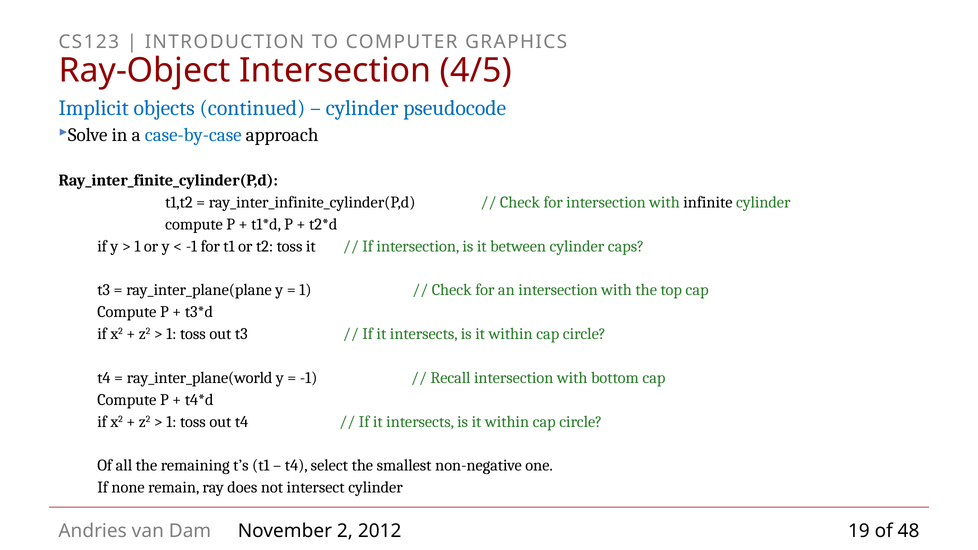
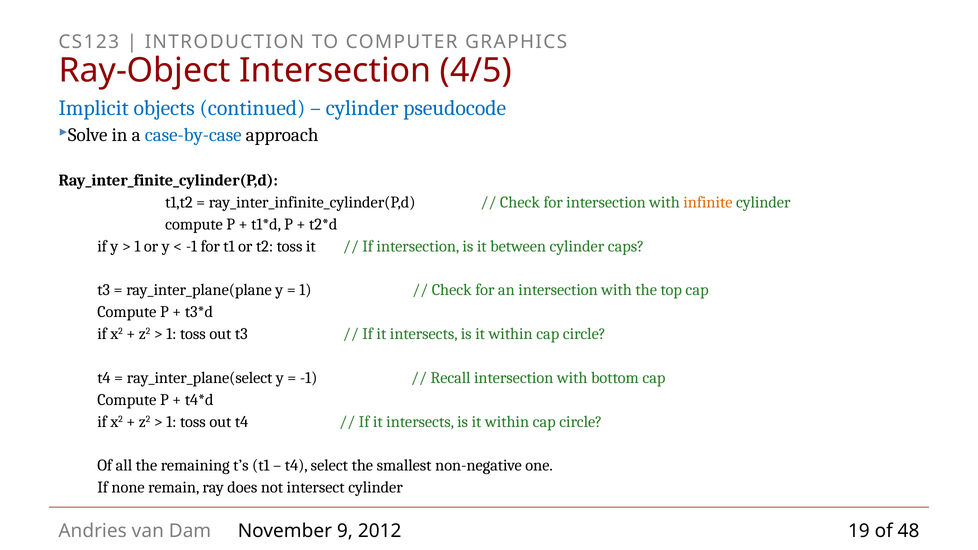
infinite colour: black -> orange
ray_inter_plane(world: ray_inter_plane(world -> ray_inter_plane(select
2: 2 -> 9
